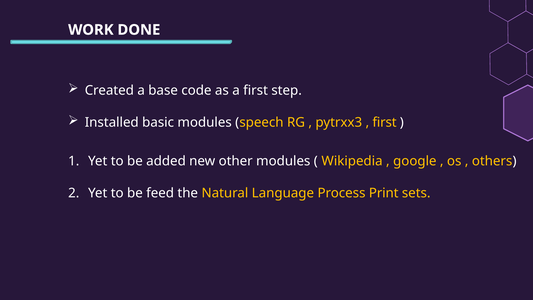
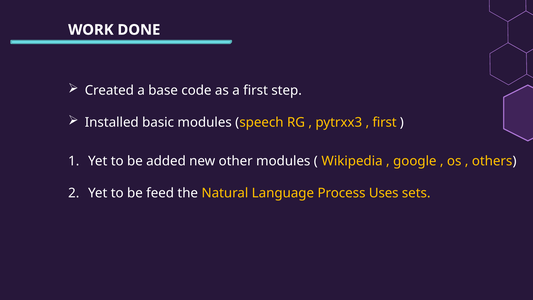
Print: Print -> Uses
